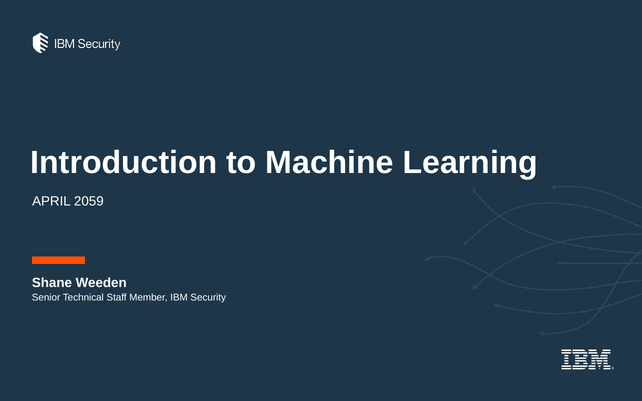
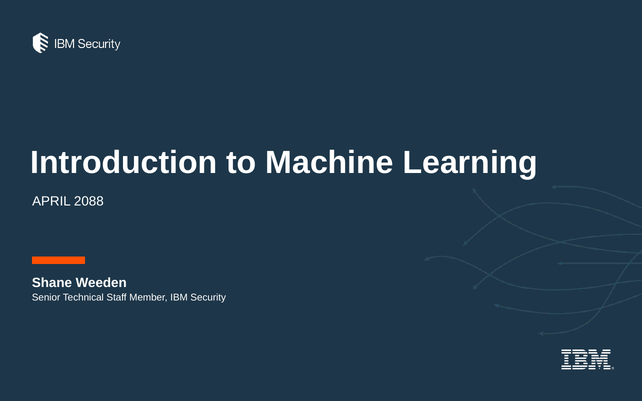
2059: 2059 -> 2088
